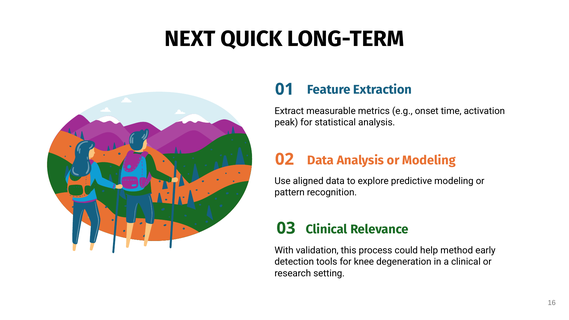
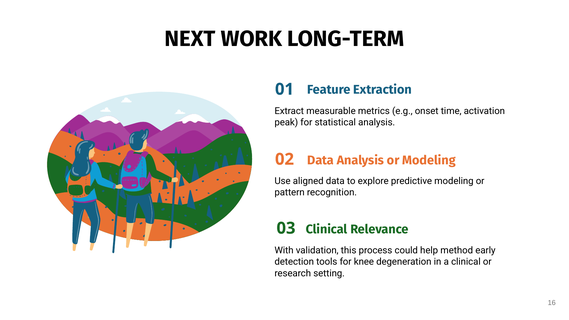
QUICK: QUICK -> WORK
